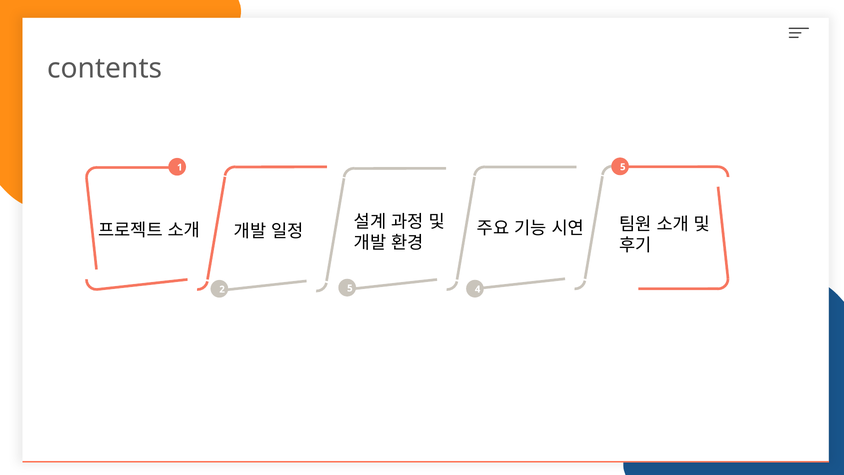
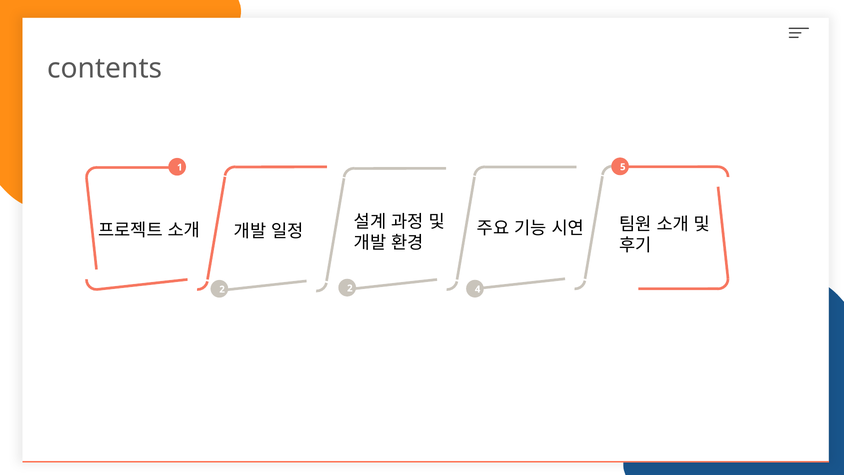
2 5: 5 -> 2
